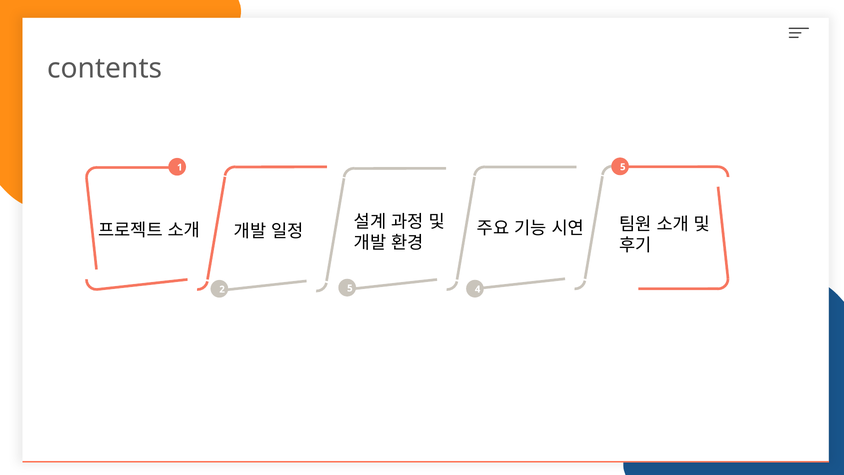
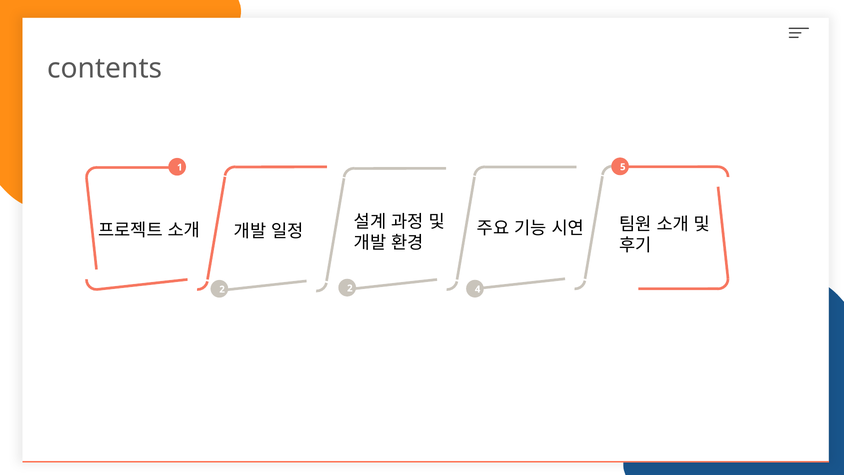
2 5: 5 -> 2
